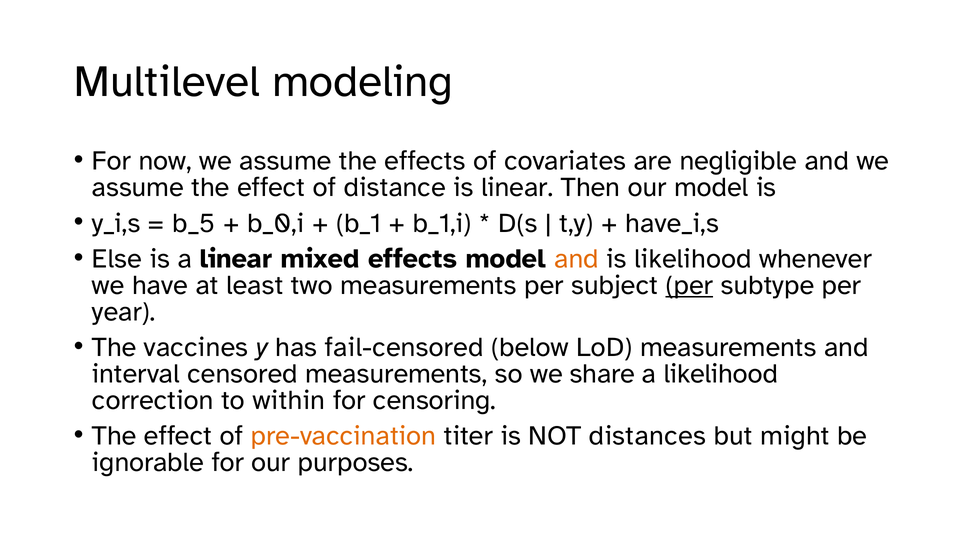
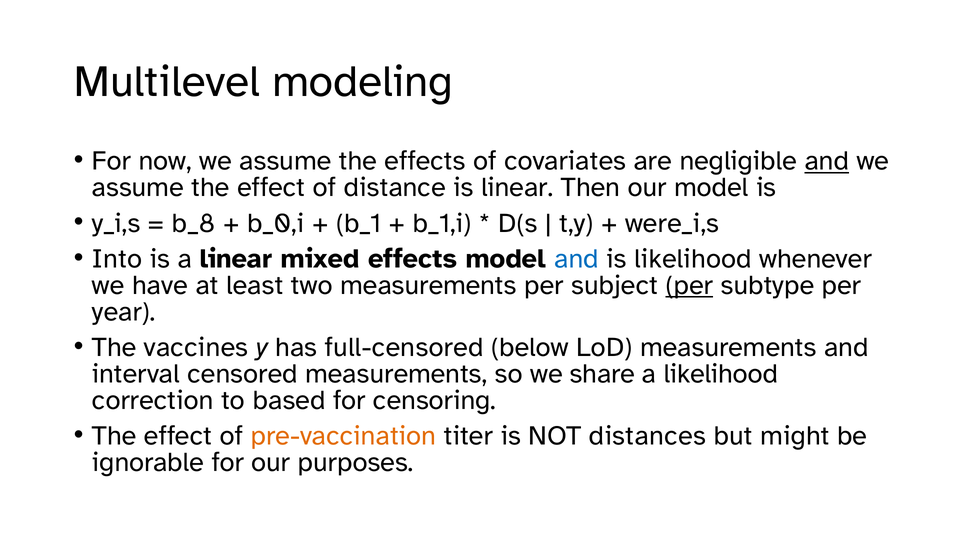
and at (827, 161) underline: none -> present
b_5: b_5 -> b_8
have_i,s: have_i,s -> were_i,s
Else: Else -> Into
and at (577, 258) colour: orange -> blue
fail-censored: fail-censored -> full-censored
within: within -> based
